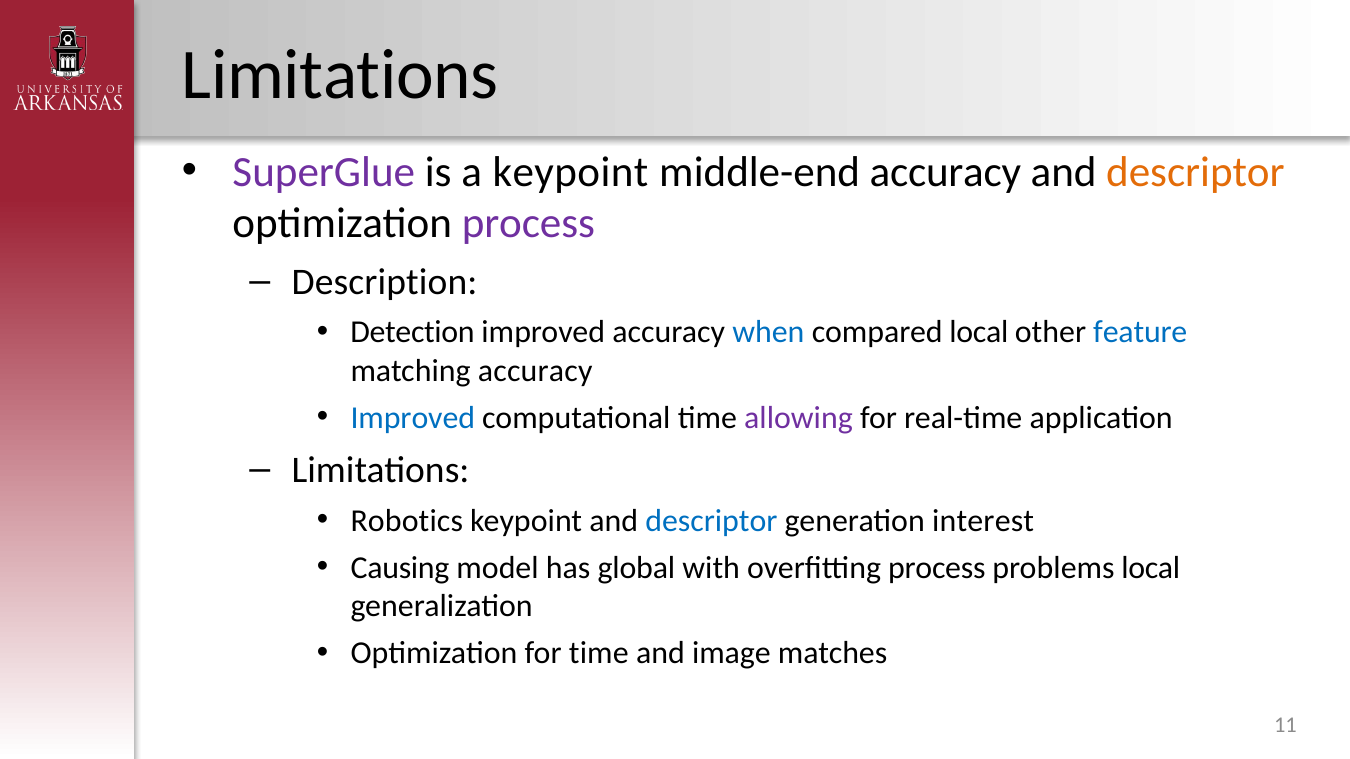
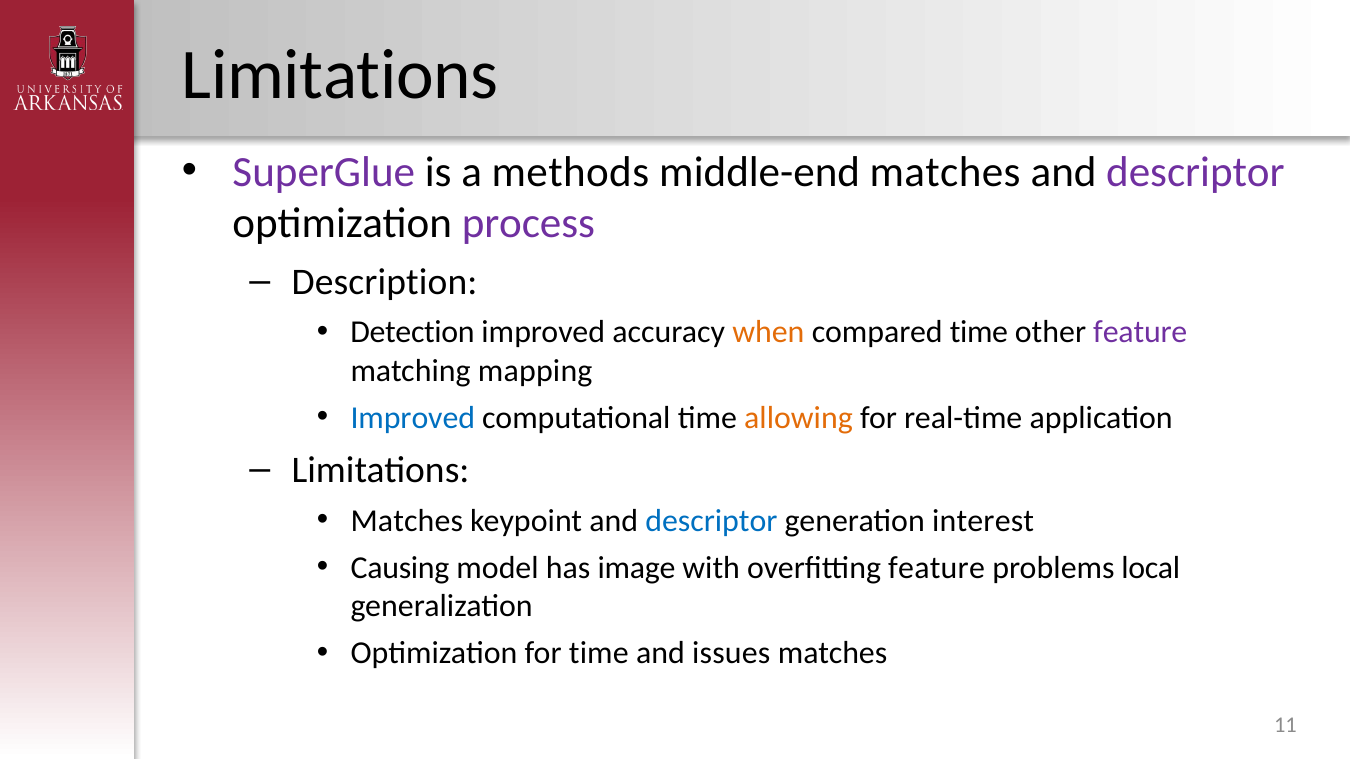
a keypoint: keypoint -> methods
middle-end accuracy: accuracy -> matches
descriptor at (1195, 172) colour: orange -> purple
when colour: blue -> orange
compared local: local -> time
feature at (1140, 332) colour: blue -> purple
matching accuracy: accuracy -> mapping
allowing colour: purple -> orange
Robotics at (407, 521): Robotics -> Matches
global: global -> image
overfitting process: process -> feature
image: image -> issues
